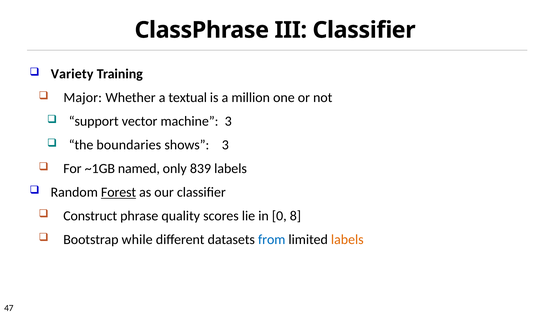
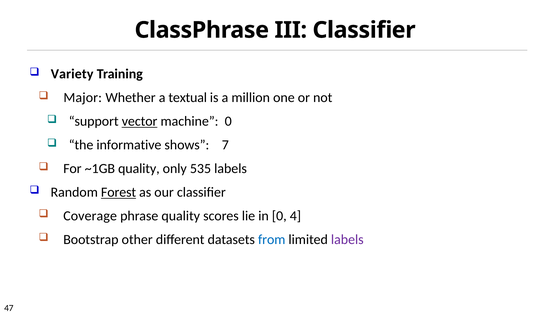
vector underline: none -> present
machine 3: 3 -> 0
boundaries: boundaries -> informative
shows 3: 3 -> 7
~1GB named: named -> quality
839: 839 -> 535
Construct: Construct -> Coverage
8: 8 -> 4
while: while -> other
labels at (347, 239) colour: orange -> purple
